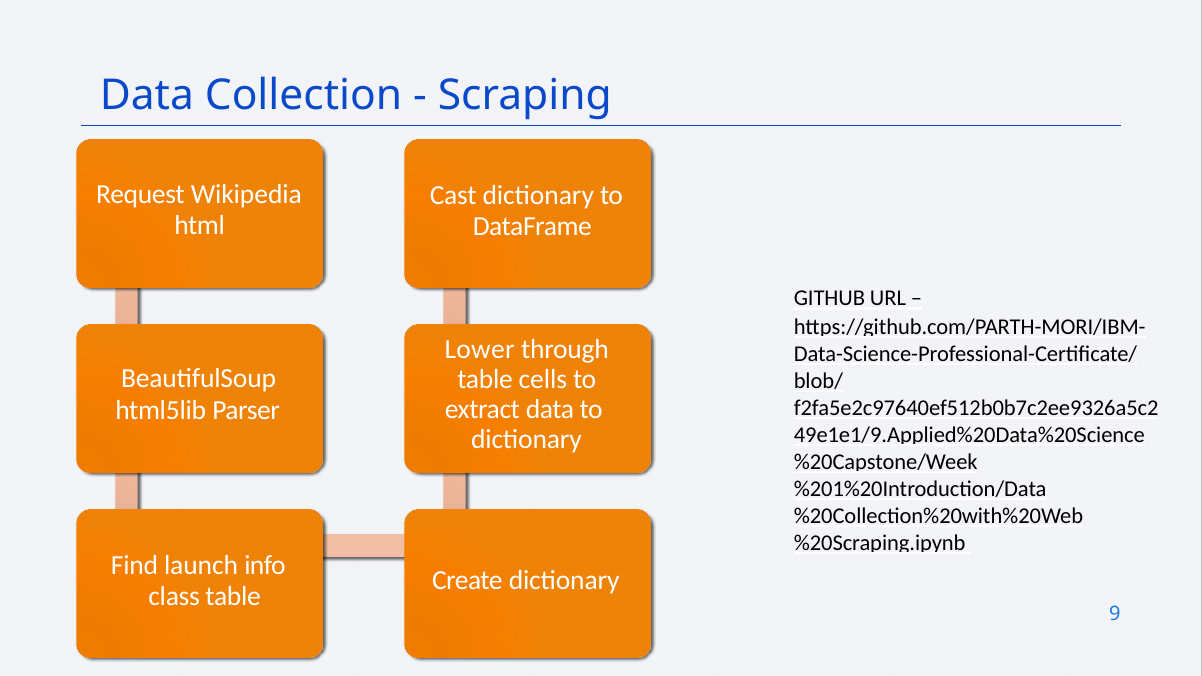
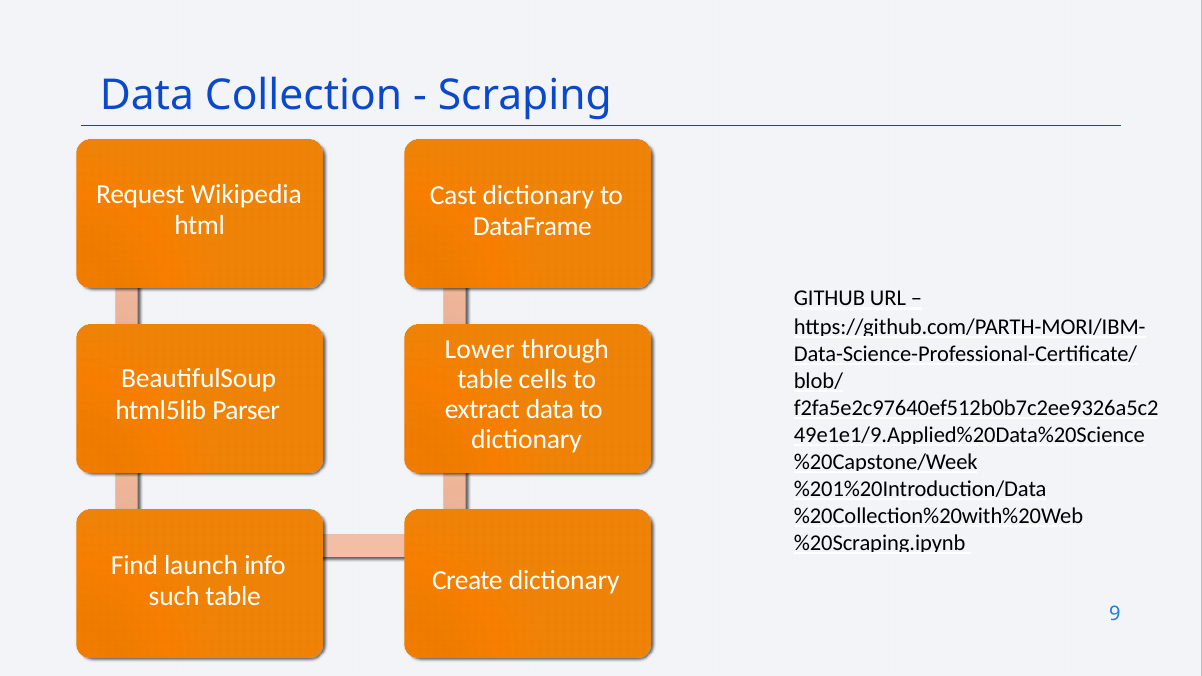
class: class -> such
